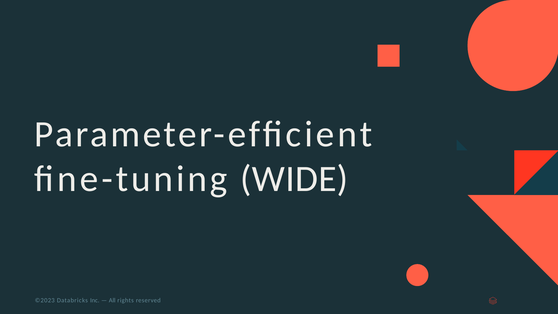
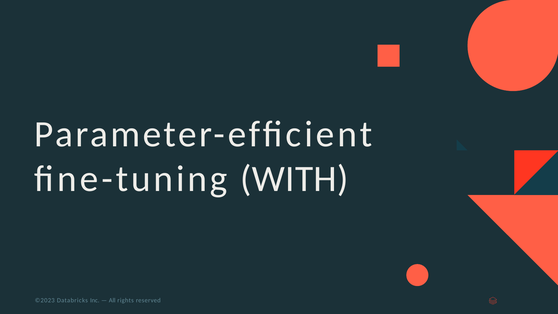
WIDE: WIDE -> WITH
